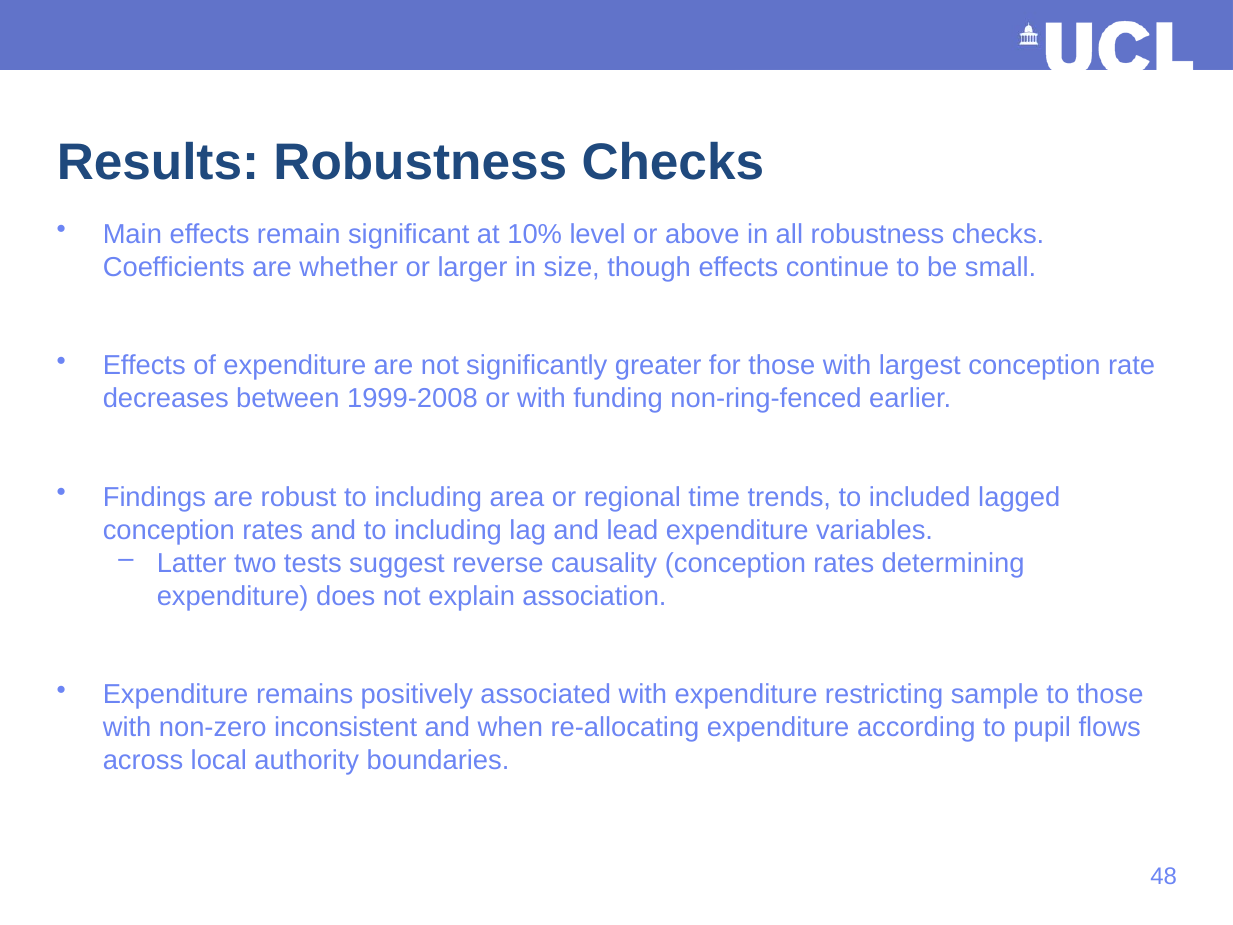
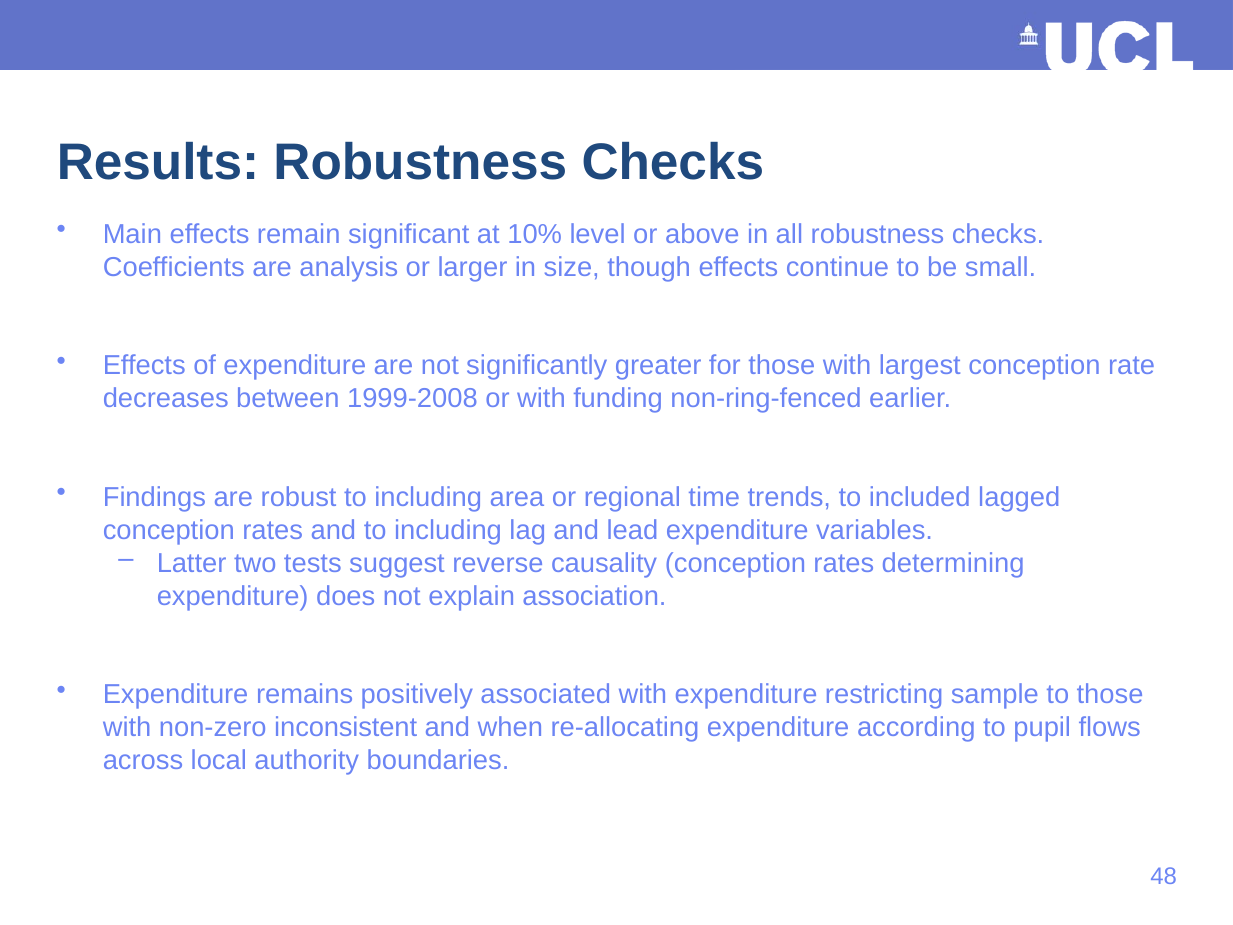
whether: whether -> analysis
